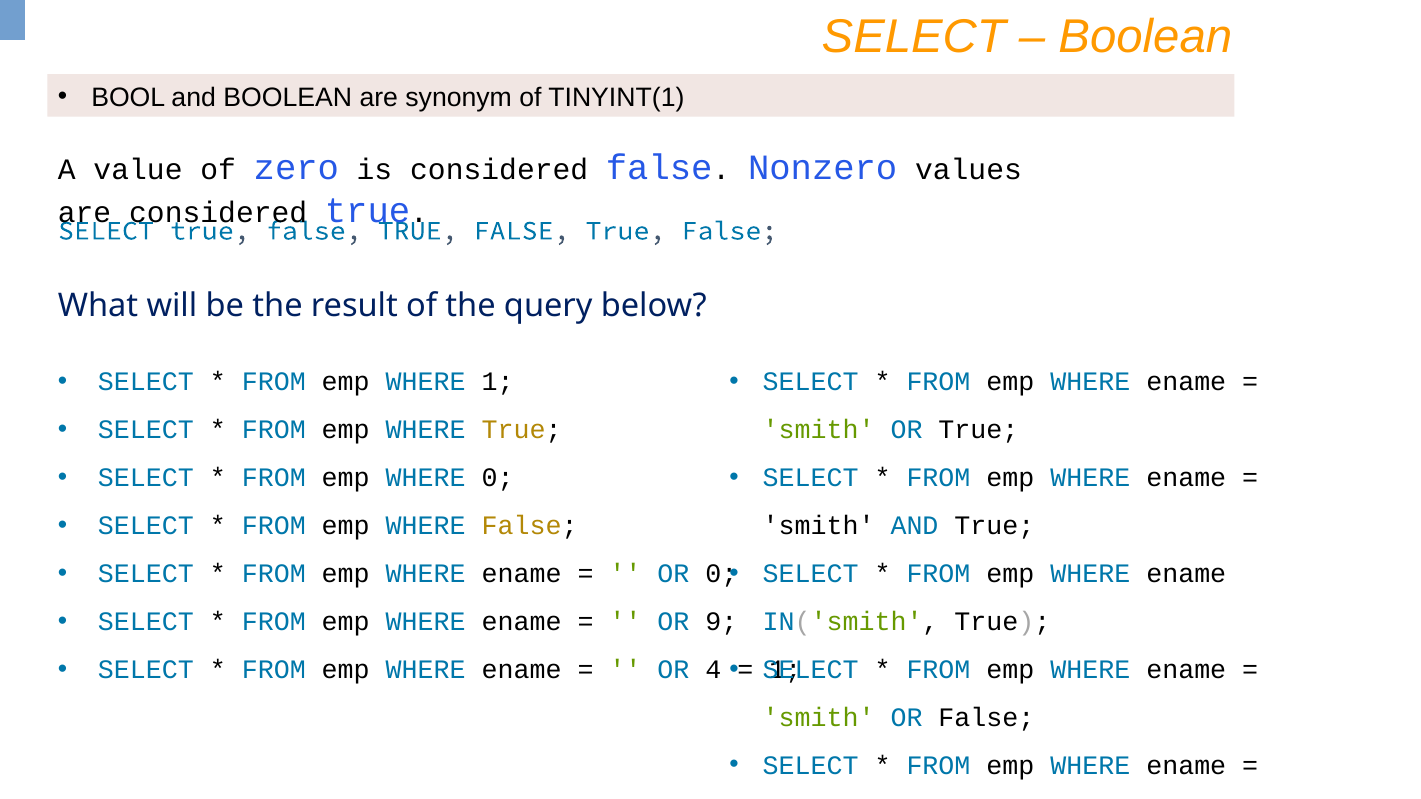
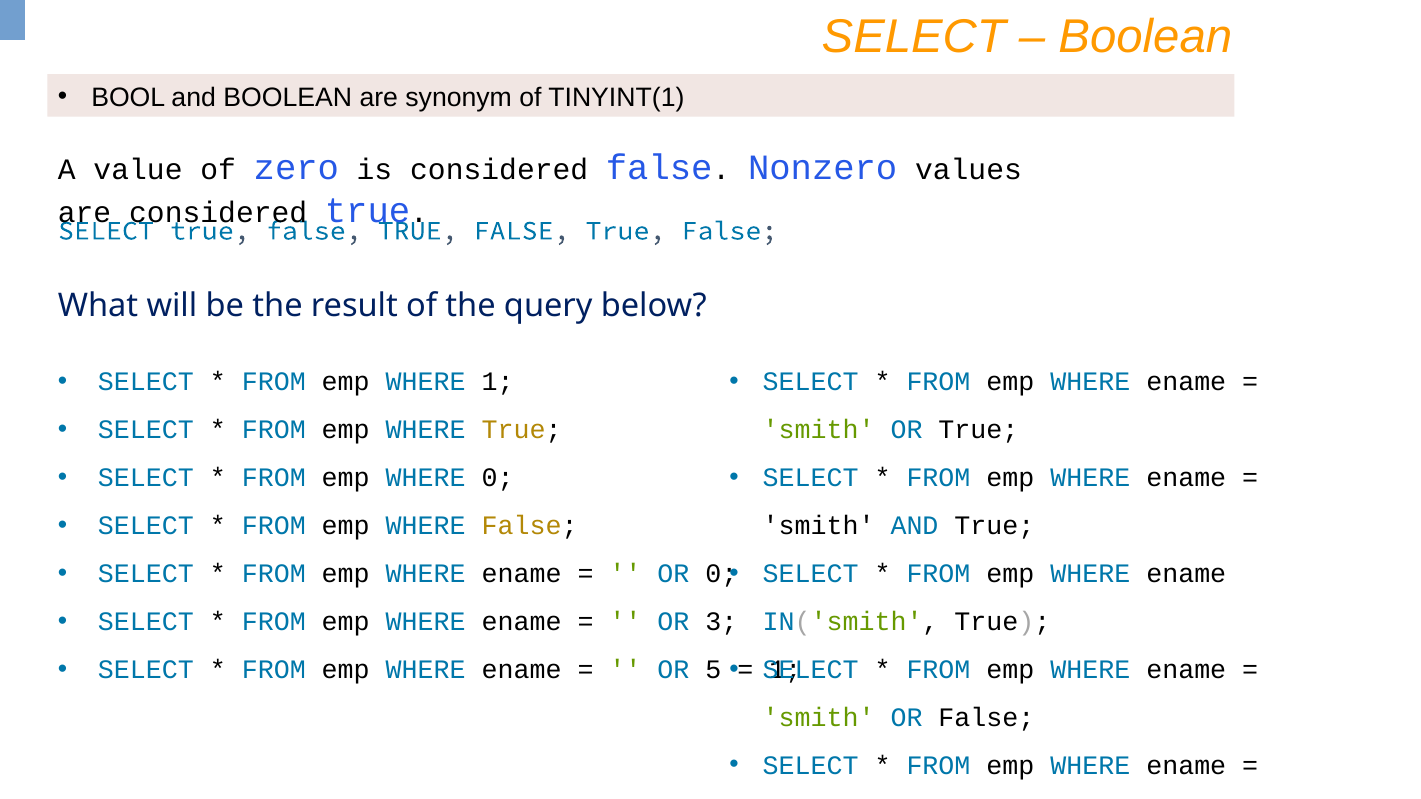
9: 9 -> 3
4: 4 -> 5
